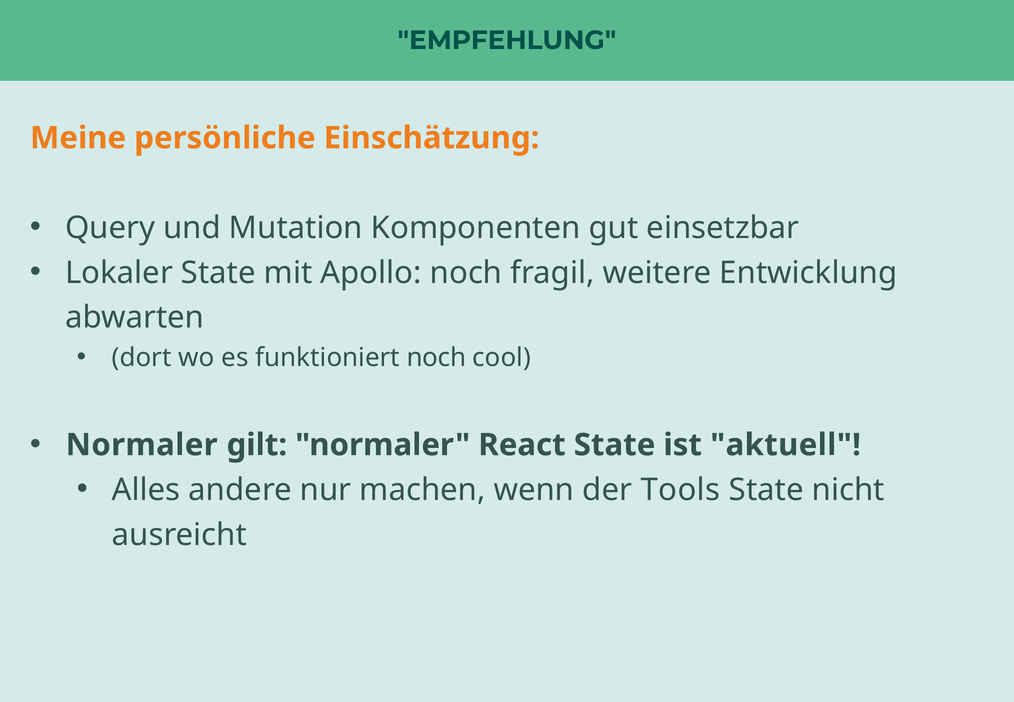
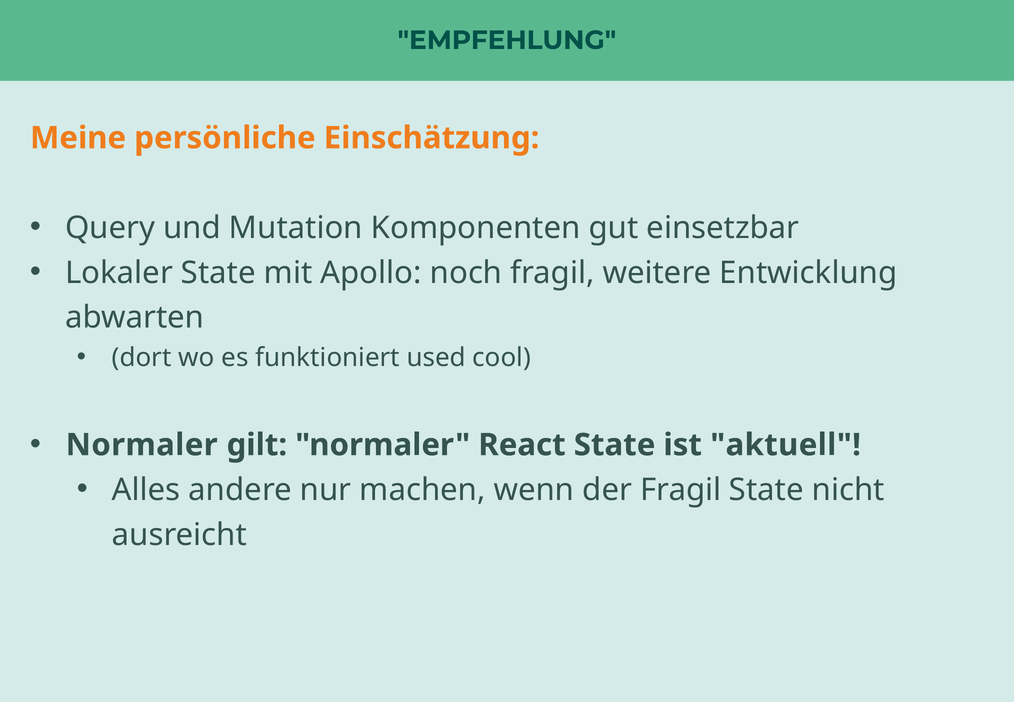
funktioniert noch: noch -> used
der Tools: Tools -> Fragil
